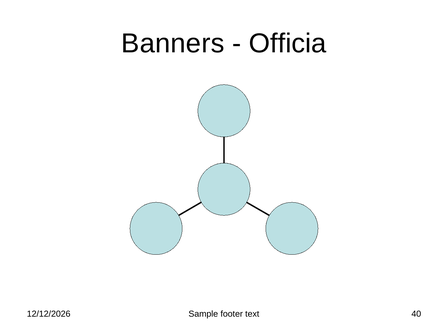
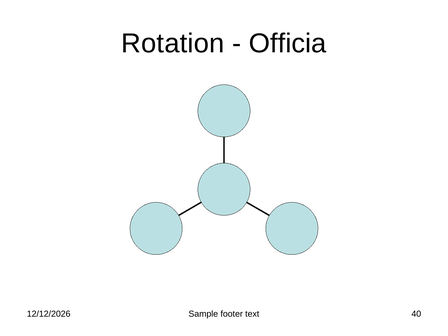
Banners: Banners -> Rotation
